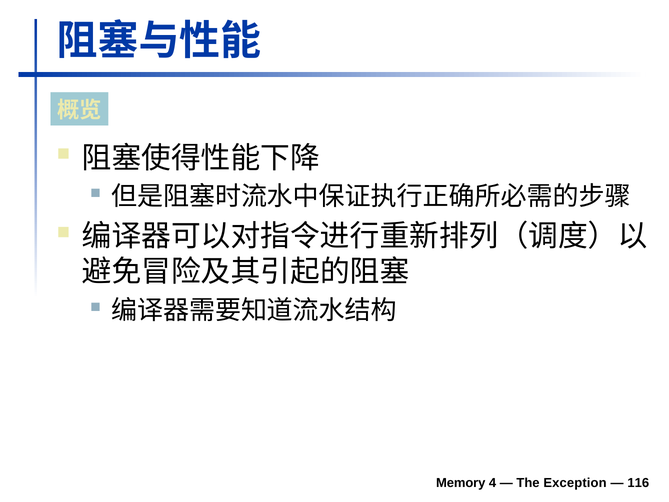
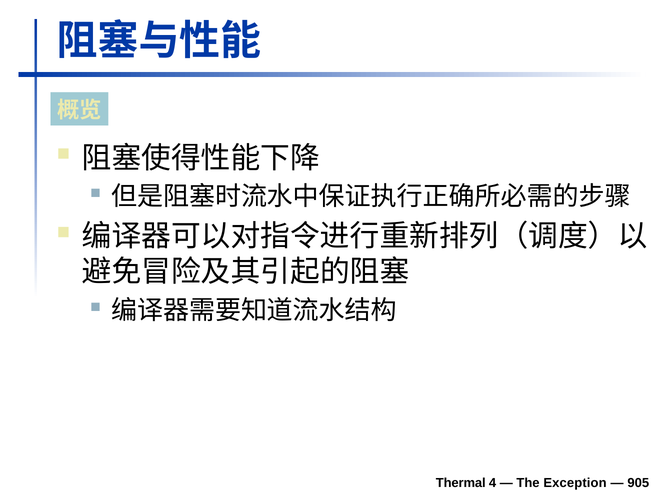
Memory: Memory -> Thermal
116: 116 -> 905
